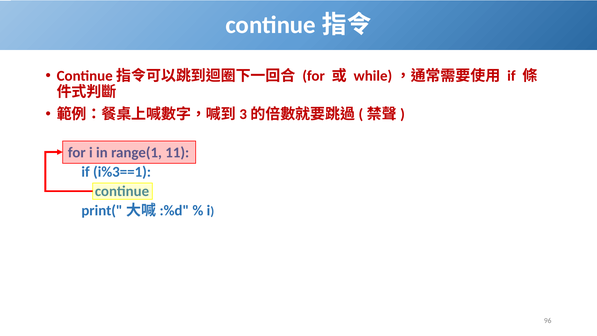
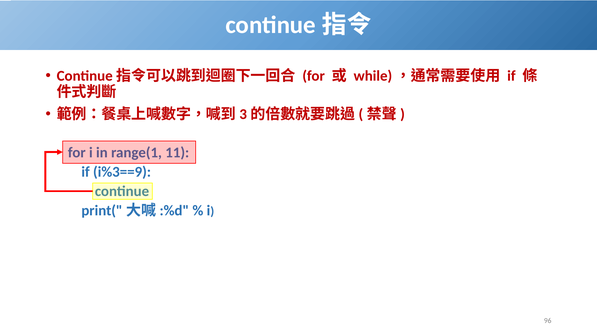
i%3==1: i%3==1 -> i%3==9
